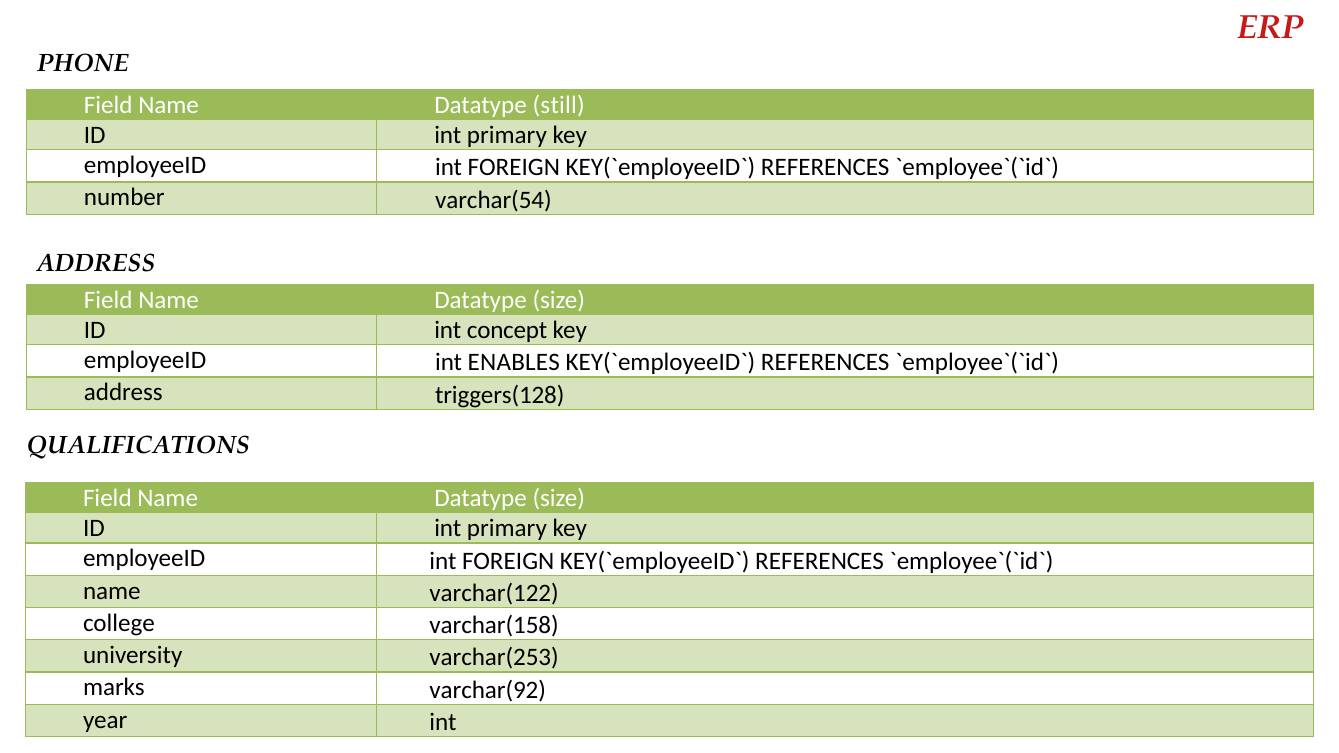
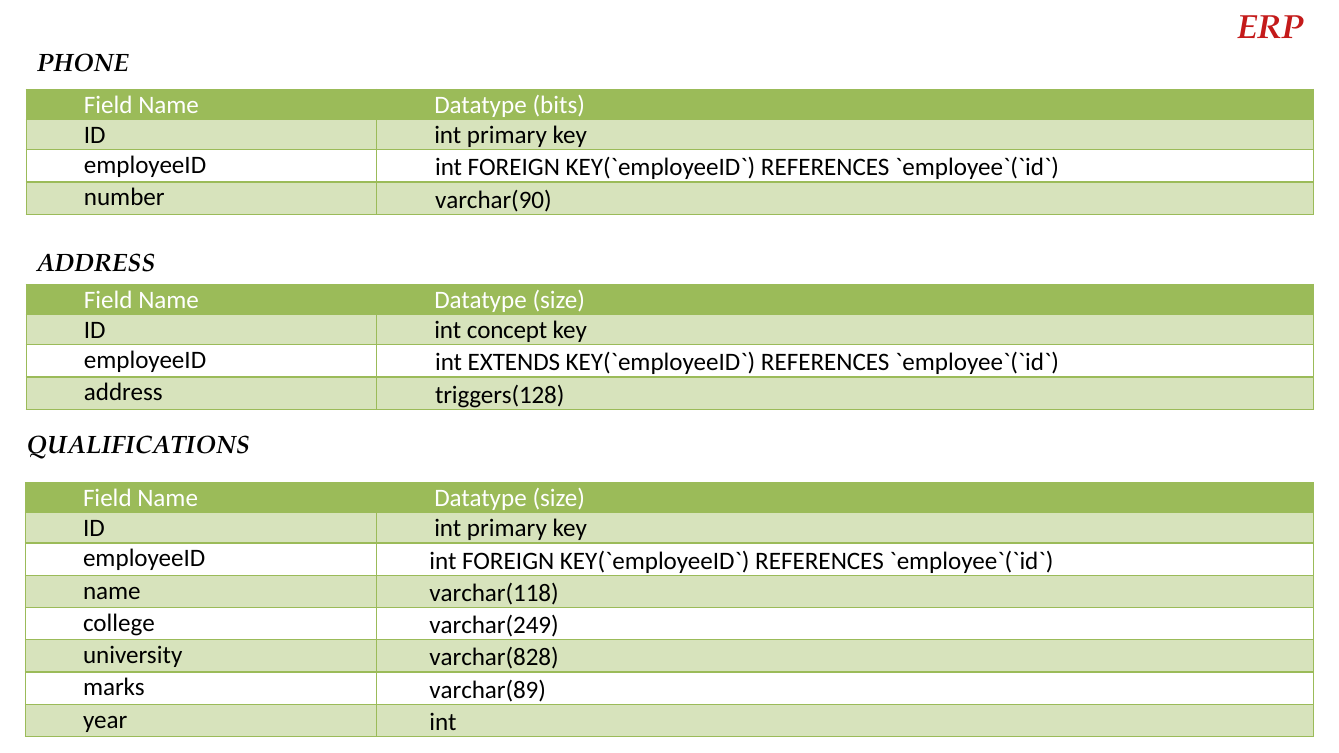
still: still -> bits
varchar(54: varchar(54 -> varchar(90
ENABLES: ENABLES -> EXTENDS
varchar(122: varchar(122 -> varchar(118
varchar(158: varchar(158 -> varchar(249
varchar(253: varchar(253 -> varchar(828
varchar(92: varchar(92 -> varchar(89
